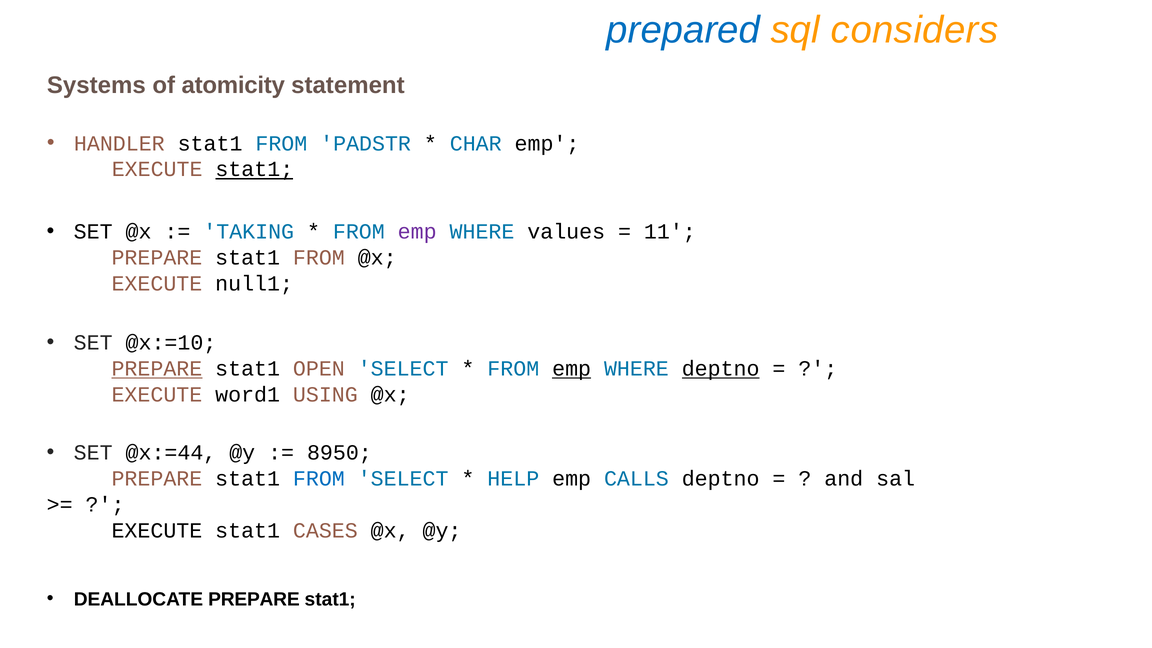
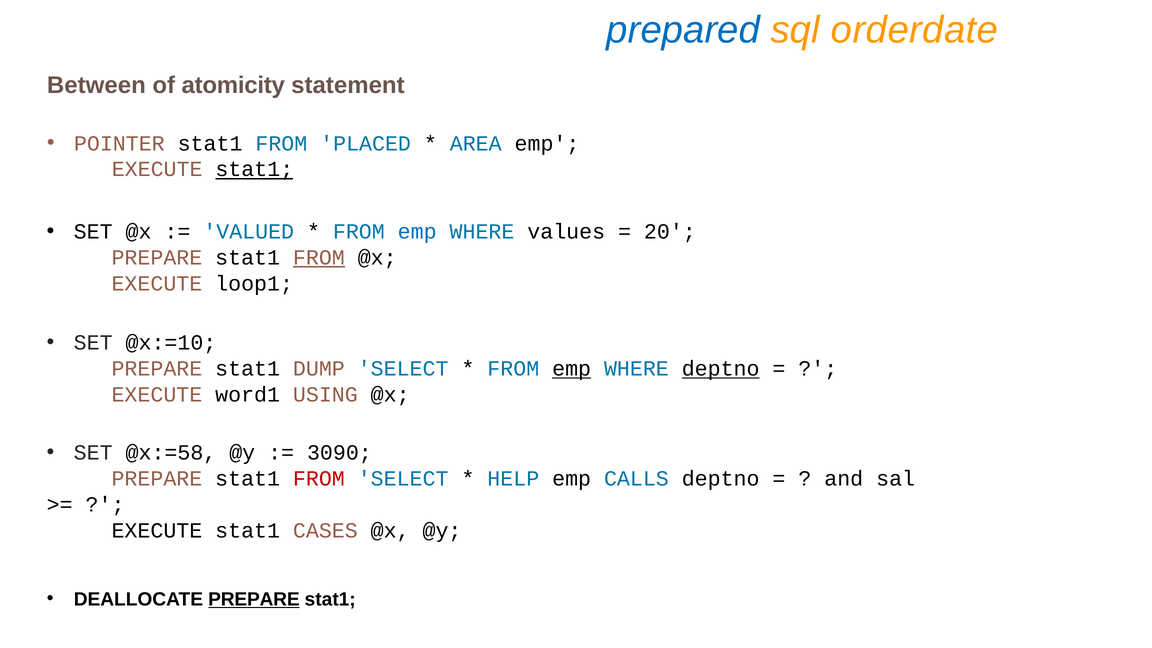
considers: considers -> orderdate
Systems: Systems -> Between
HANDLER: HANDLER -> POINTER
PADSTR: PADSTR -> PLACED
CHAR: CHAR -> AREA
TAKING: TAKING -> VALUED
emp at (417, 232) colour: purple -> blue
11: 11 -> 20
FROM at (319, 258) underline: none -> present
null1: null1 -> loop1
PREPARE at (157, 369) underline: present -> none
OPEN: OPEN -> DUMP
@x:=44: @x:=44 -> @x:=58
8950: 8950 -> 3090
FROM at (319, 479) colour: blue -> red
PREPARE at (254, 599) underline: none -> present
